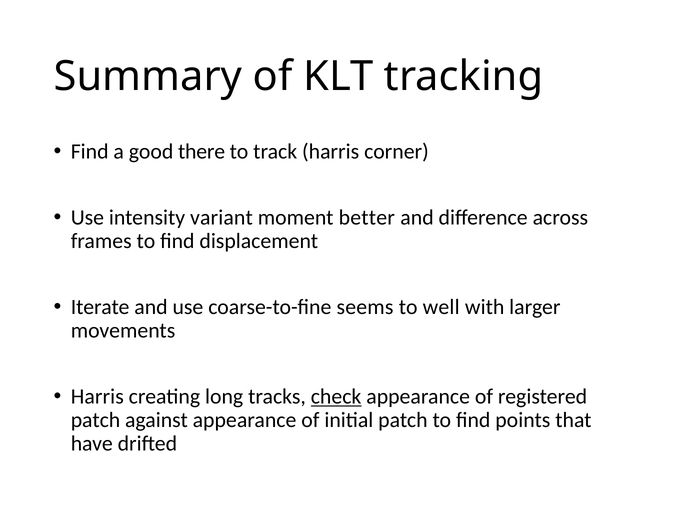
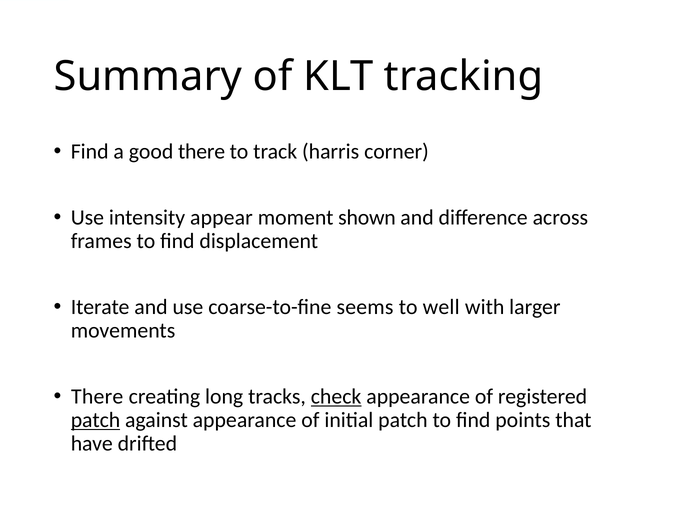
variant: variant -> appear
better: better -> shown
Harris at (97, 396): Harris -> There
patch at (95, 420) underline: none -> present
